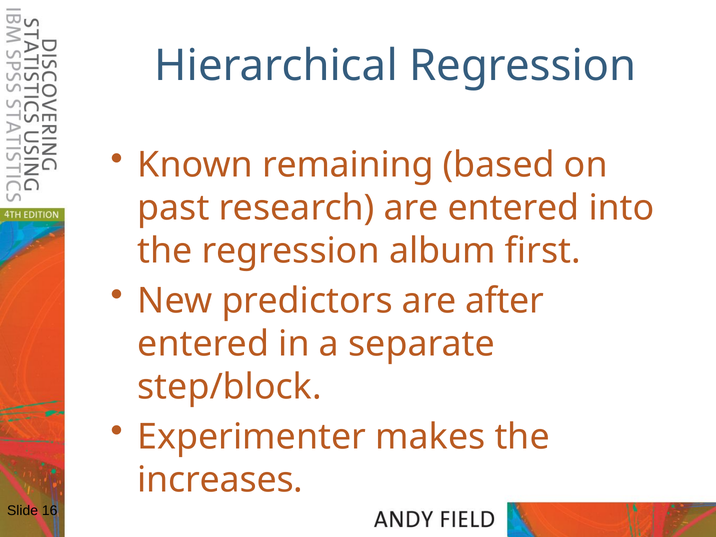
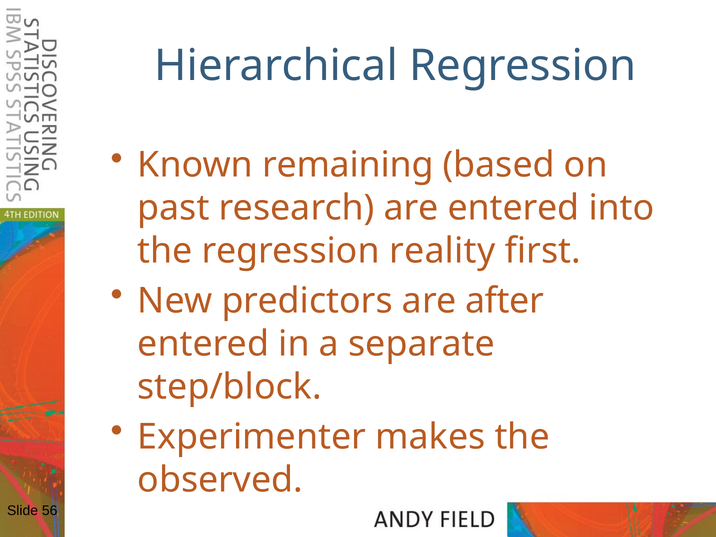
album: album -> reality
increases: increases -> observed
16: 16 -> 56
